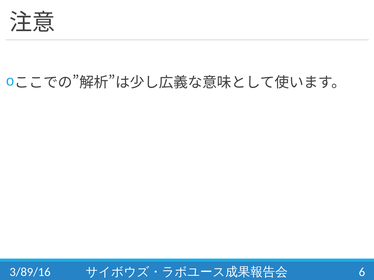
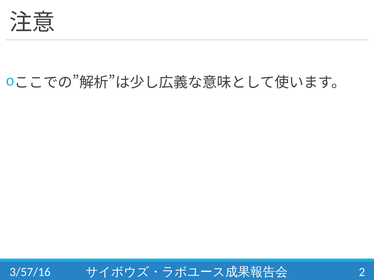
3/89/16: 3/89/16 -> 3/57/16
6: 6 -> 2
